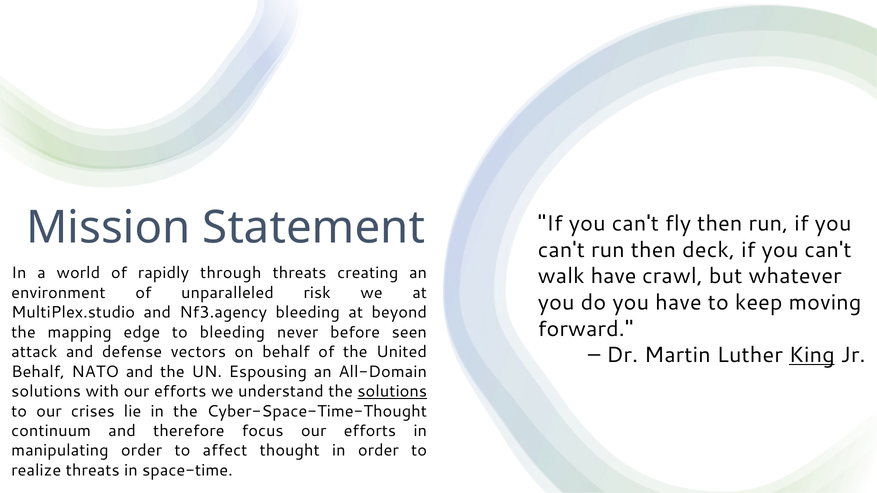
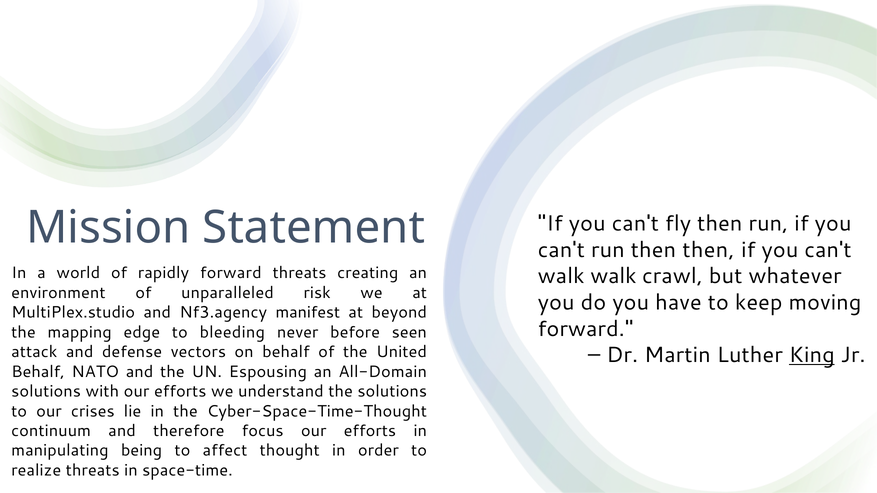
then deck: deck -> then
rapidly through: through -> forward
walk have: have -> walk
Nf3.agency bleeding: bleeding -> manifest
solutions at (392, 392) underline: present -> none
manipulating order: order -> being
